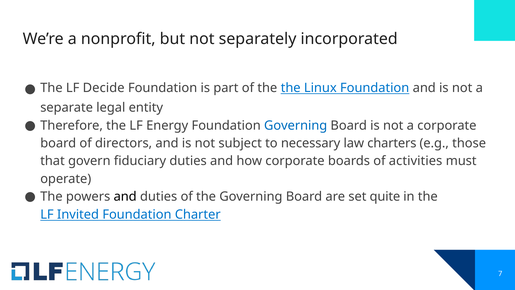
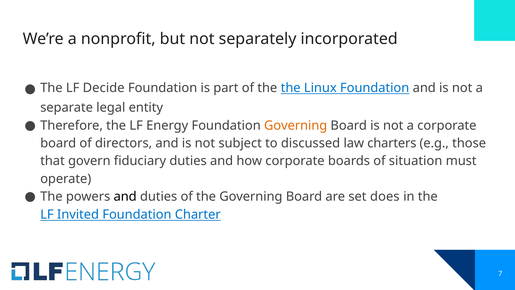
Governing at (296, 125) colour: blue -> orange
necessary: necessary -> discussed
activities: activities -> situation
quite: quite -> does
